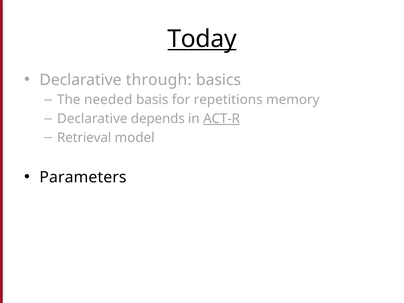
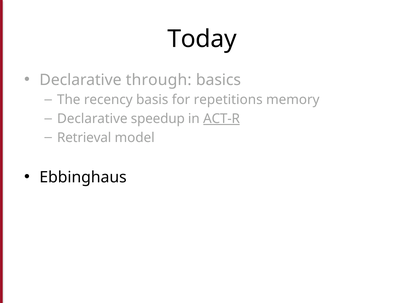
Today underline: present -> none
needed: needed -> recency
depends: depends -> speedup
Parameters: Parameters -> Ebbinghaus
